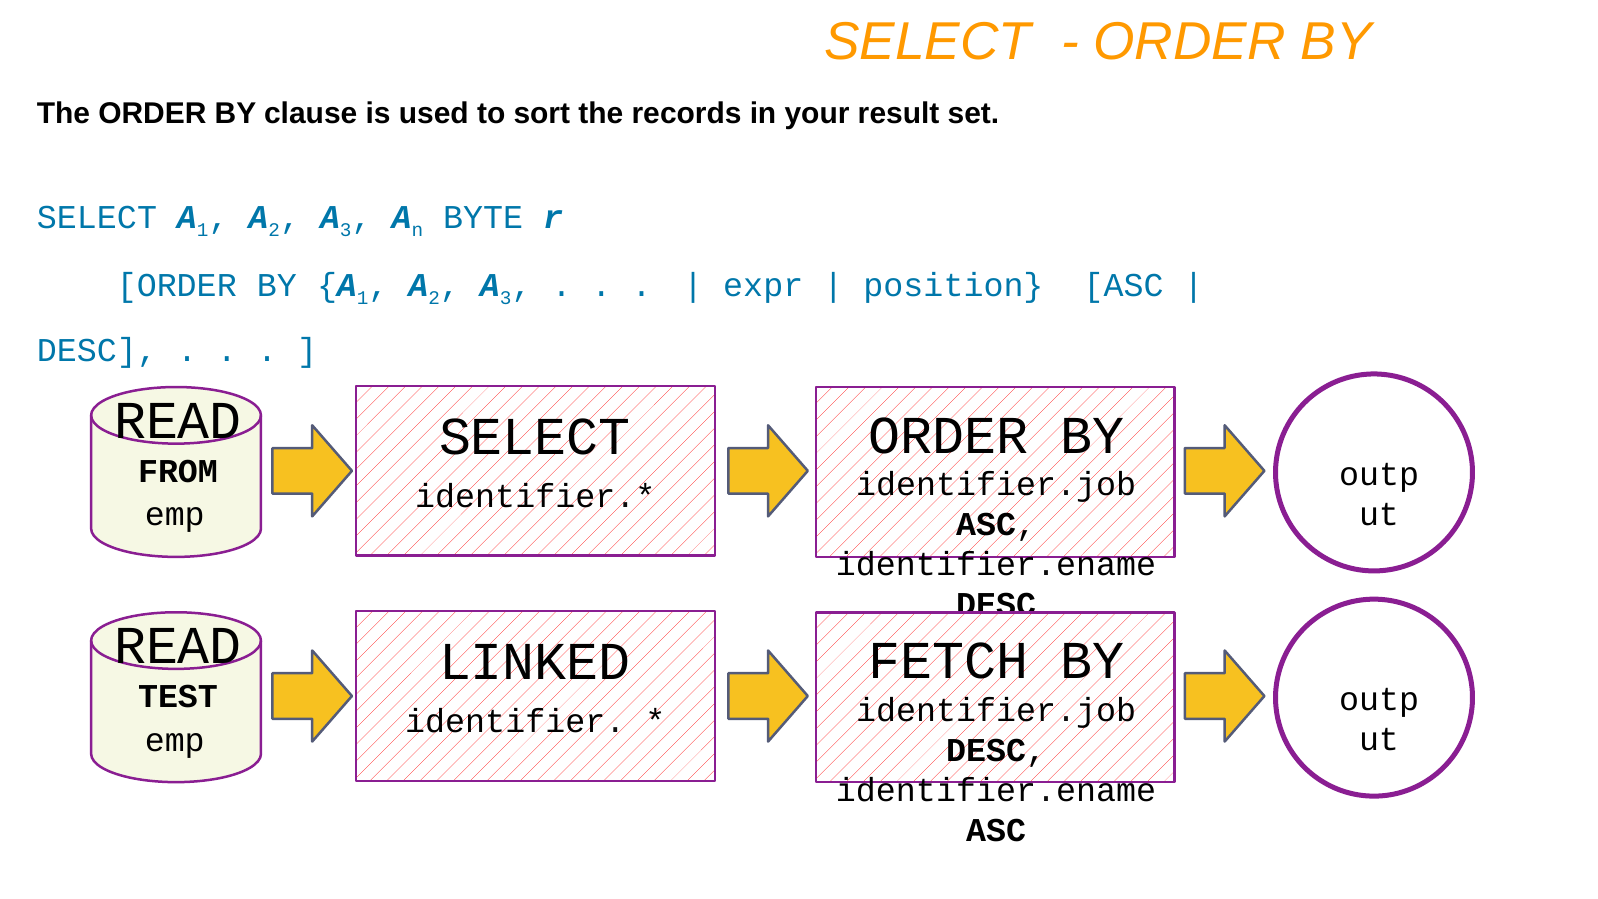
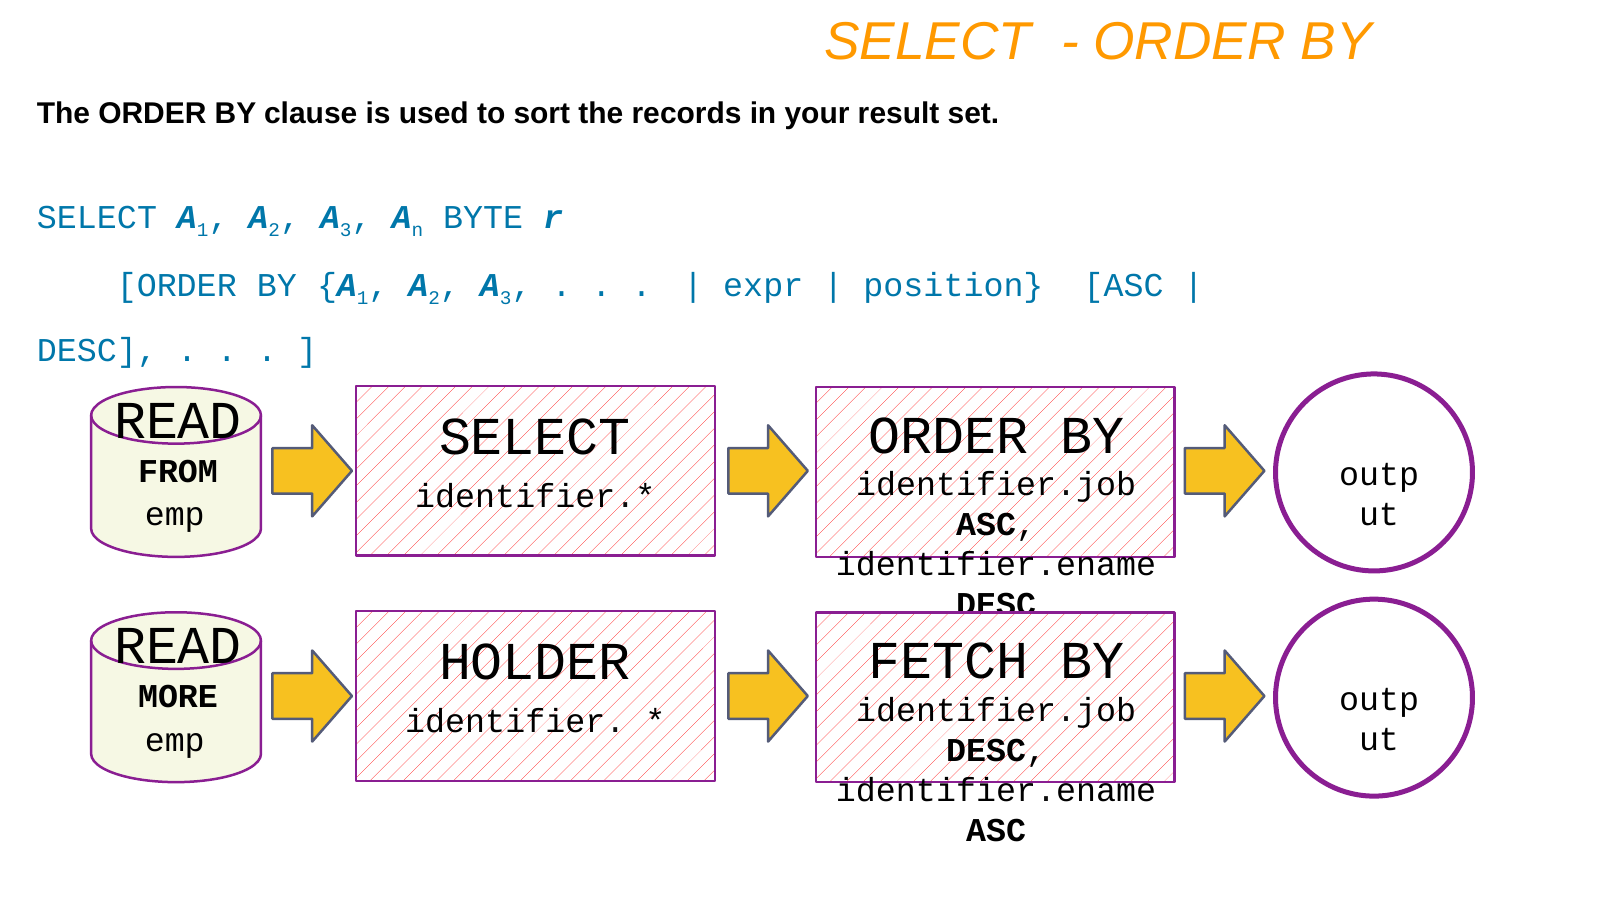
LINKED: LINKED -> HOLDER
TEST: TEST -> MORE
